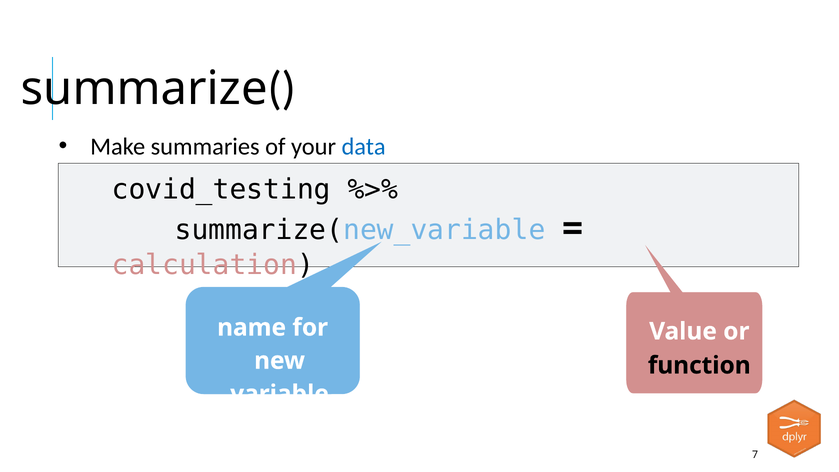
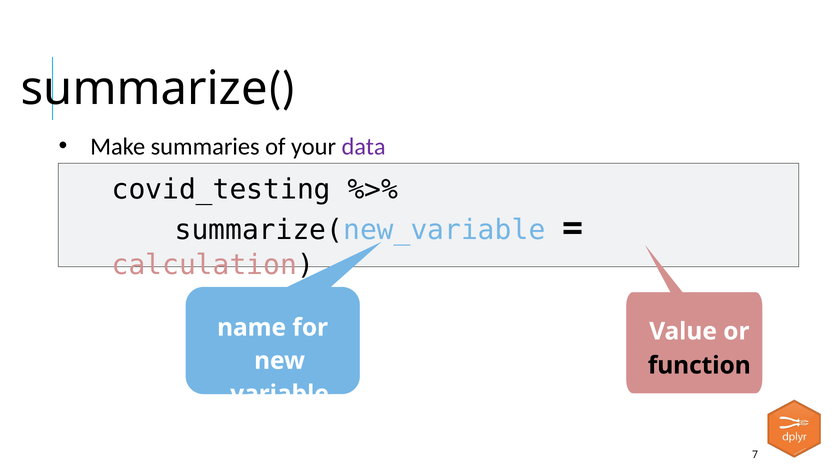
data colour: blue -> purple
